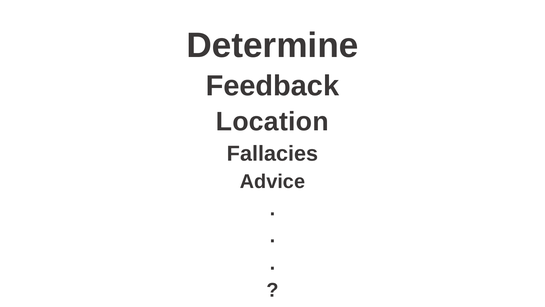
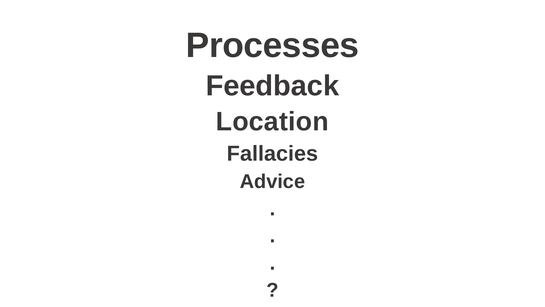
Determine: Determine -> Processes
